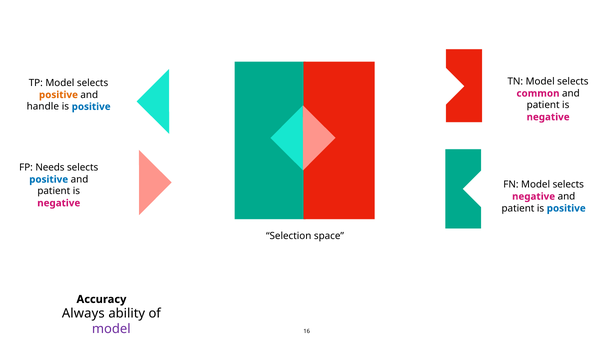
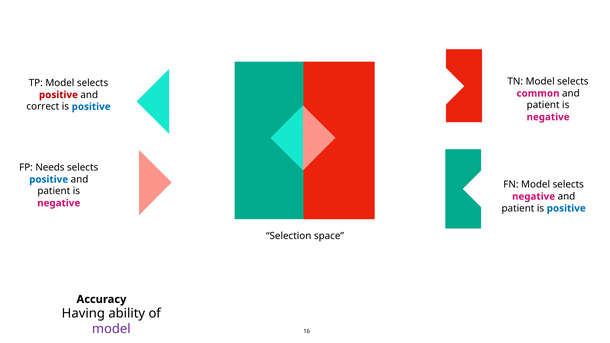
positive at (58, 95) colour: orange -> red
handle: handle -> correct
Always: Always -> Having
